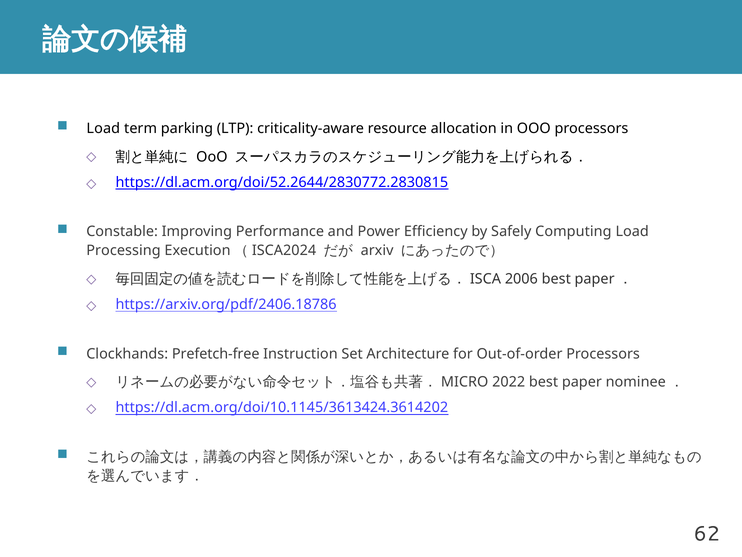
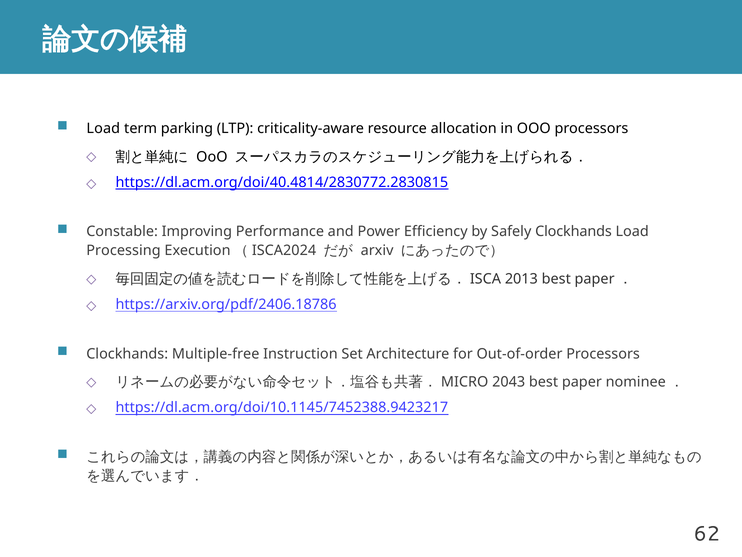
https://dl.acm.org/doi/52.2644/2830772.2830815: https://dl.acm.org/doi/52.2644/2830772.2830815 -> https://dl.acm.org/doi/40.4814/2830772.2830815
Safely Computing: Computing -> Clockhands
2006: 2006 -> 2013
Prefetch-free: Prefetch-free -> Multiple-free
2022: 2022 -> 2043
https://dl.acm.org/doi/10.1145/3613424.3614202: https://dl.acm.org/doi/10.1145/3613424.3614202 -> https://dl.acm.org/doi/10.1145/7452388.9423217
